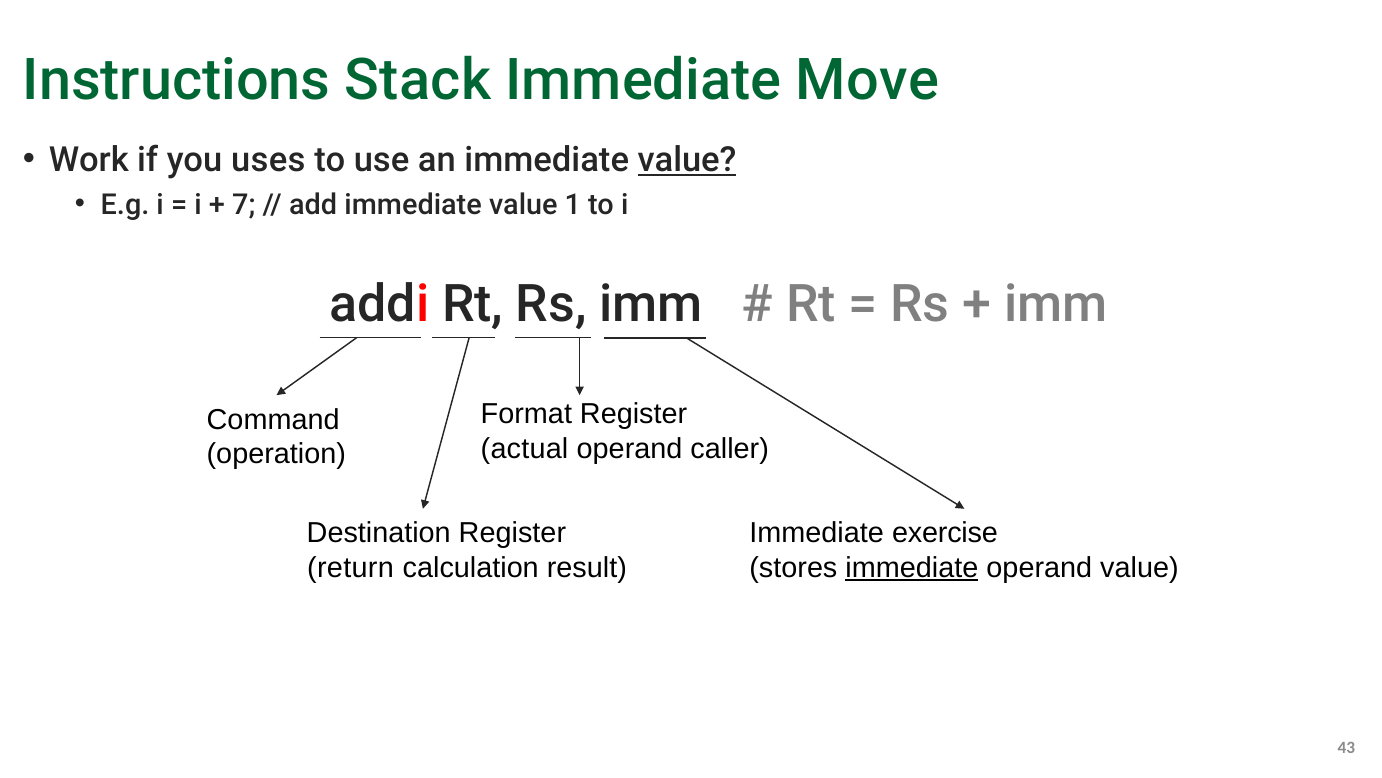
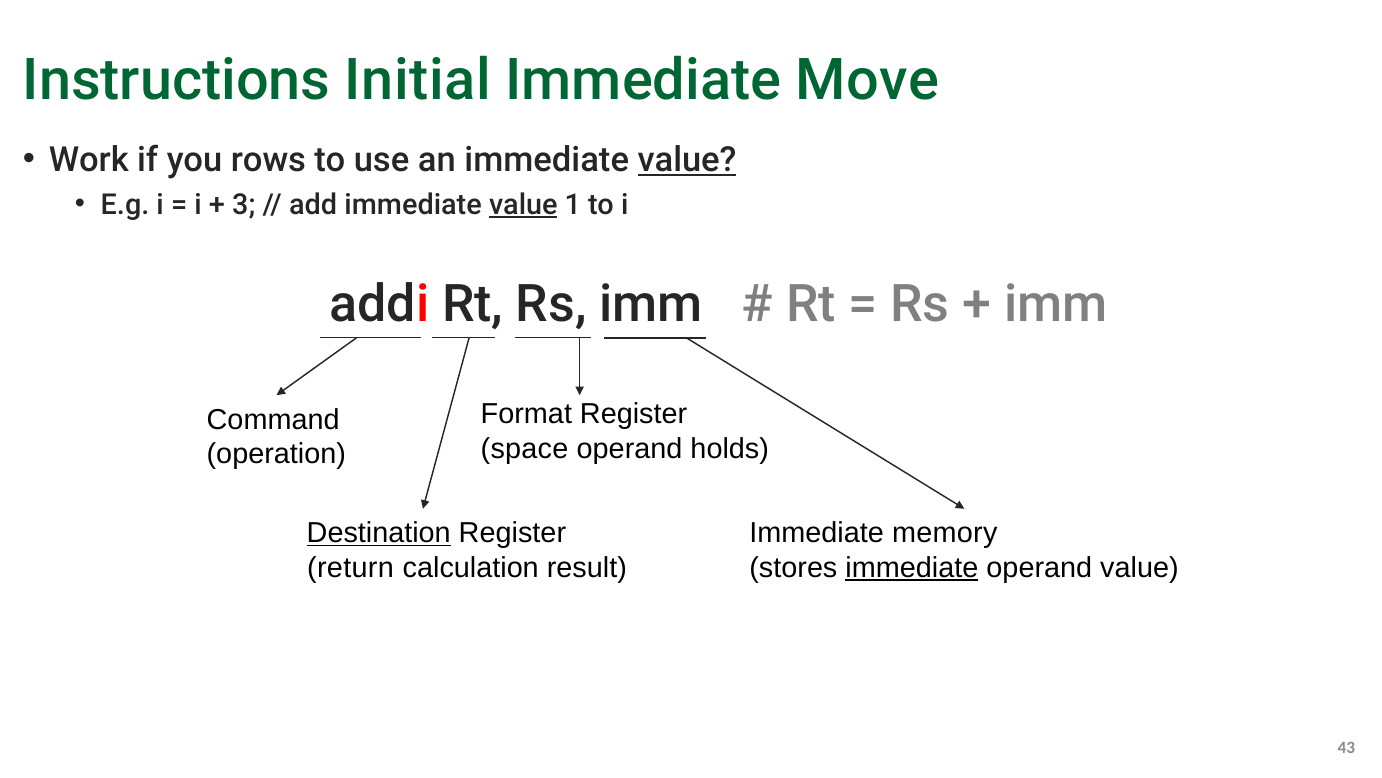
Stack: Stack -> Initial
uses: uses -> rows
7: 7 -> 3
value at (523, 205) underline: none -> present
actual: actual -> space
caller: caller -> holds
Destination underline: none -> present
exercise: exercise -> memory
